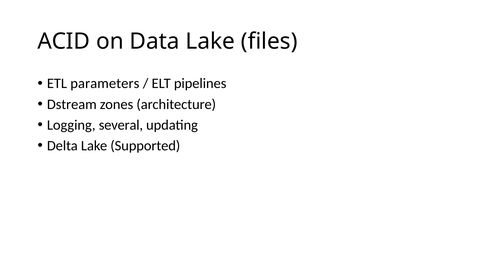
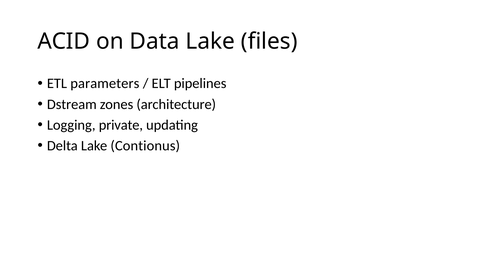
several: several -> private
Supported: Supported -> Contionus
